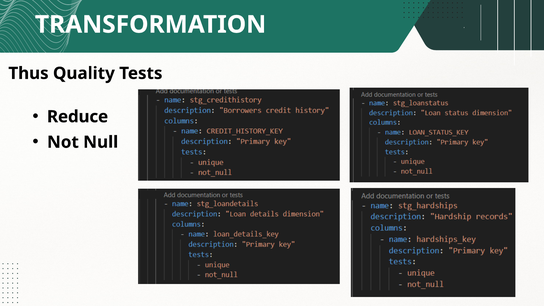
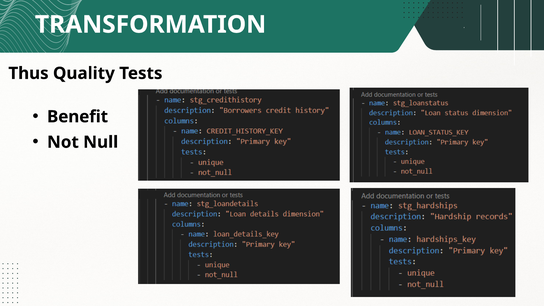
Reduce: Reduce -> Benefit
